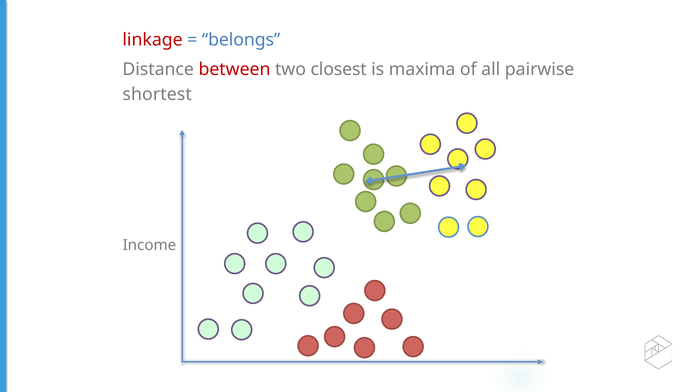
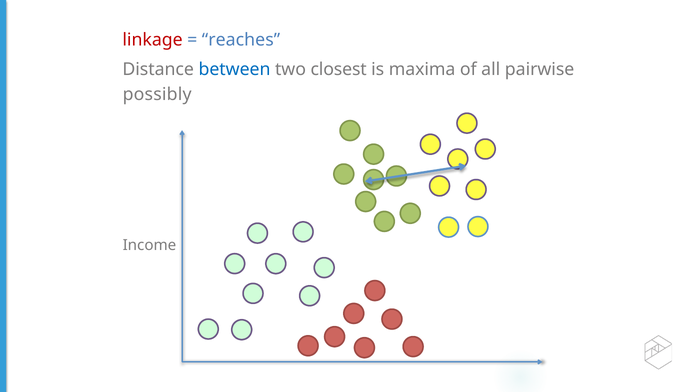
belongs: belongs -> reaches
between colour: red -> blue
shortest: shortest -> possibly
